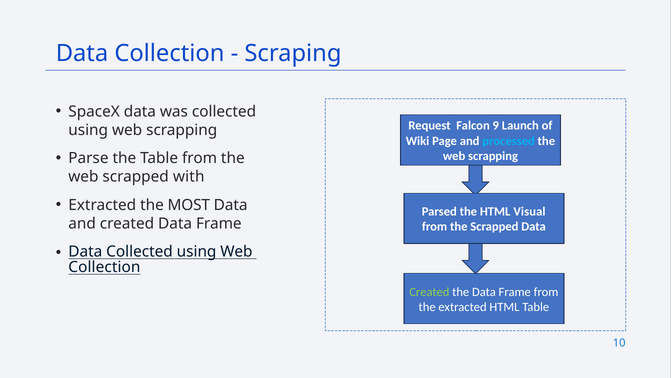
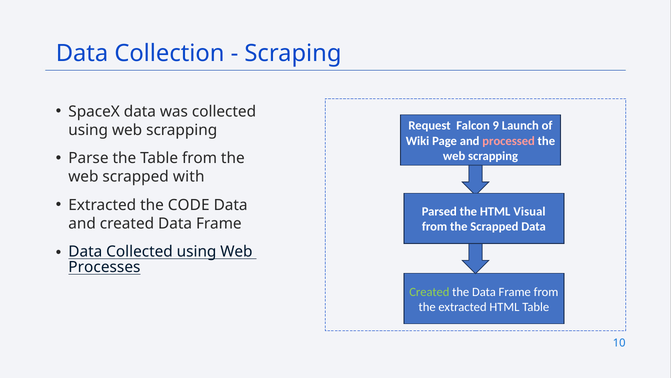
processed colour: light blue -> pink
MOST: MOST -> CODE
Collection at (104, 267): Collection -> Processes
